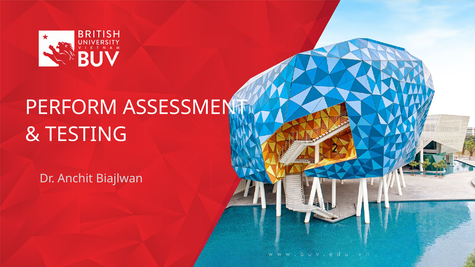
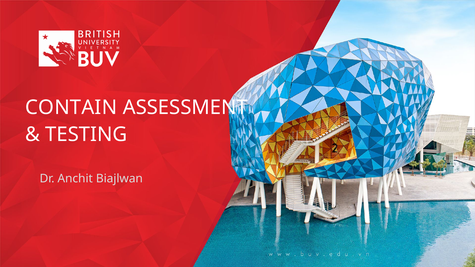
PERFORM: PERFORM -> CONTAIN
